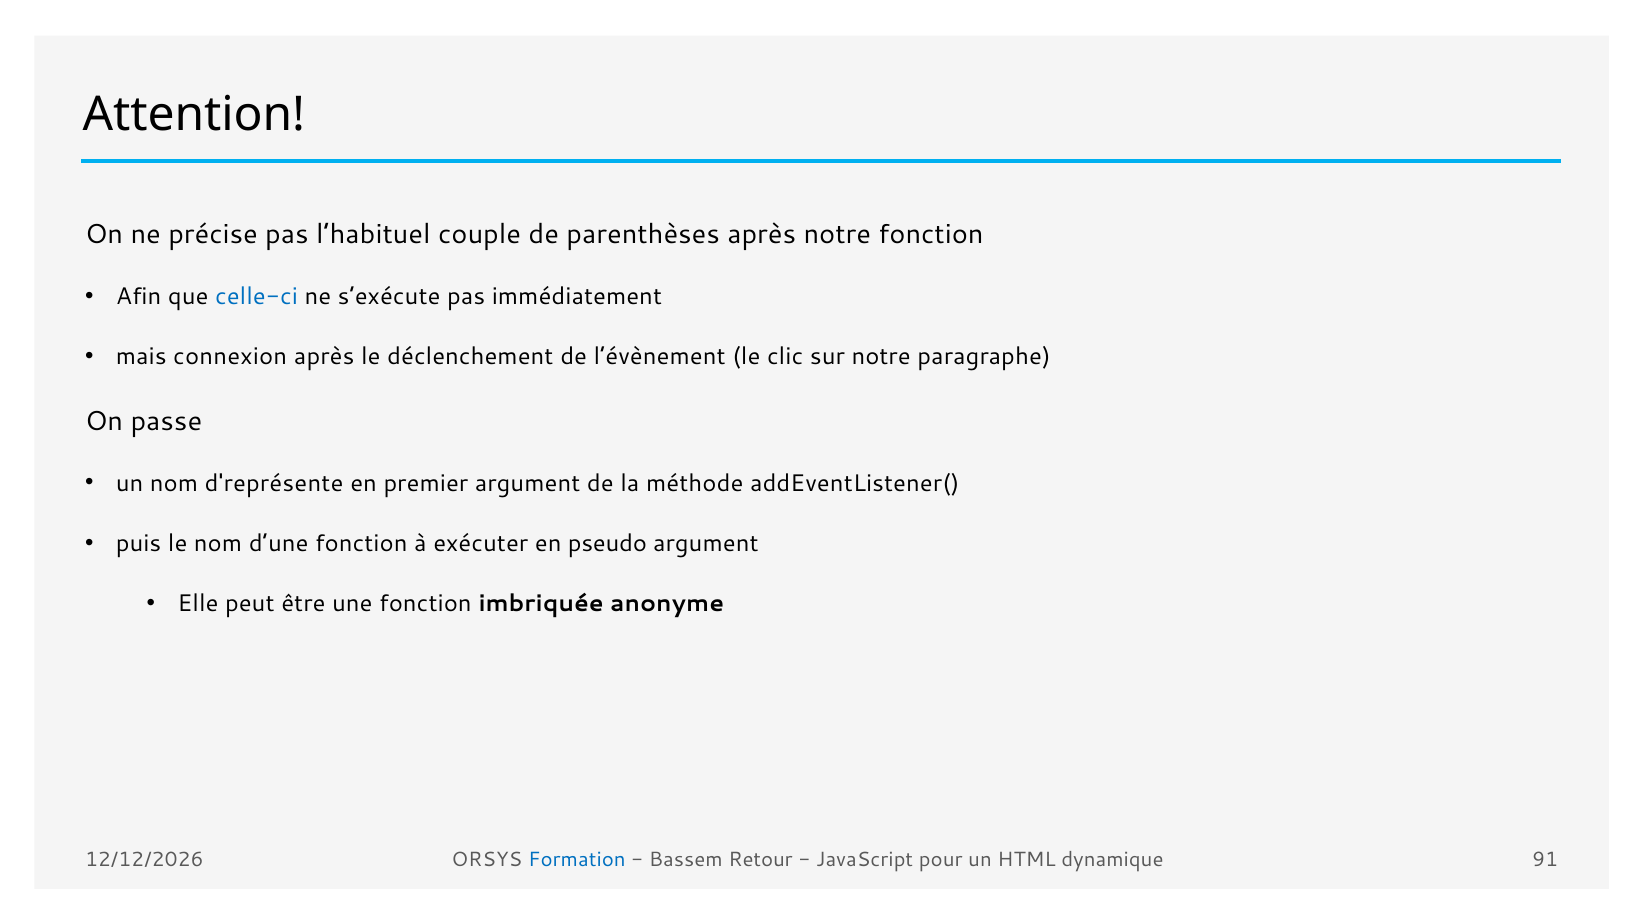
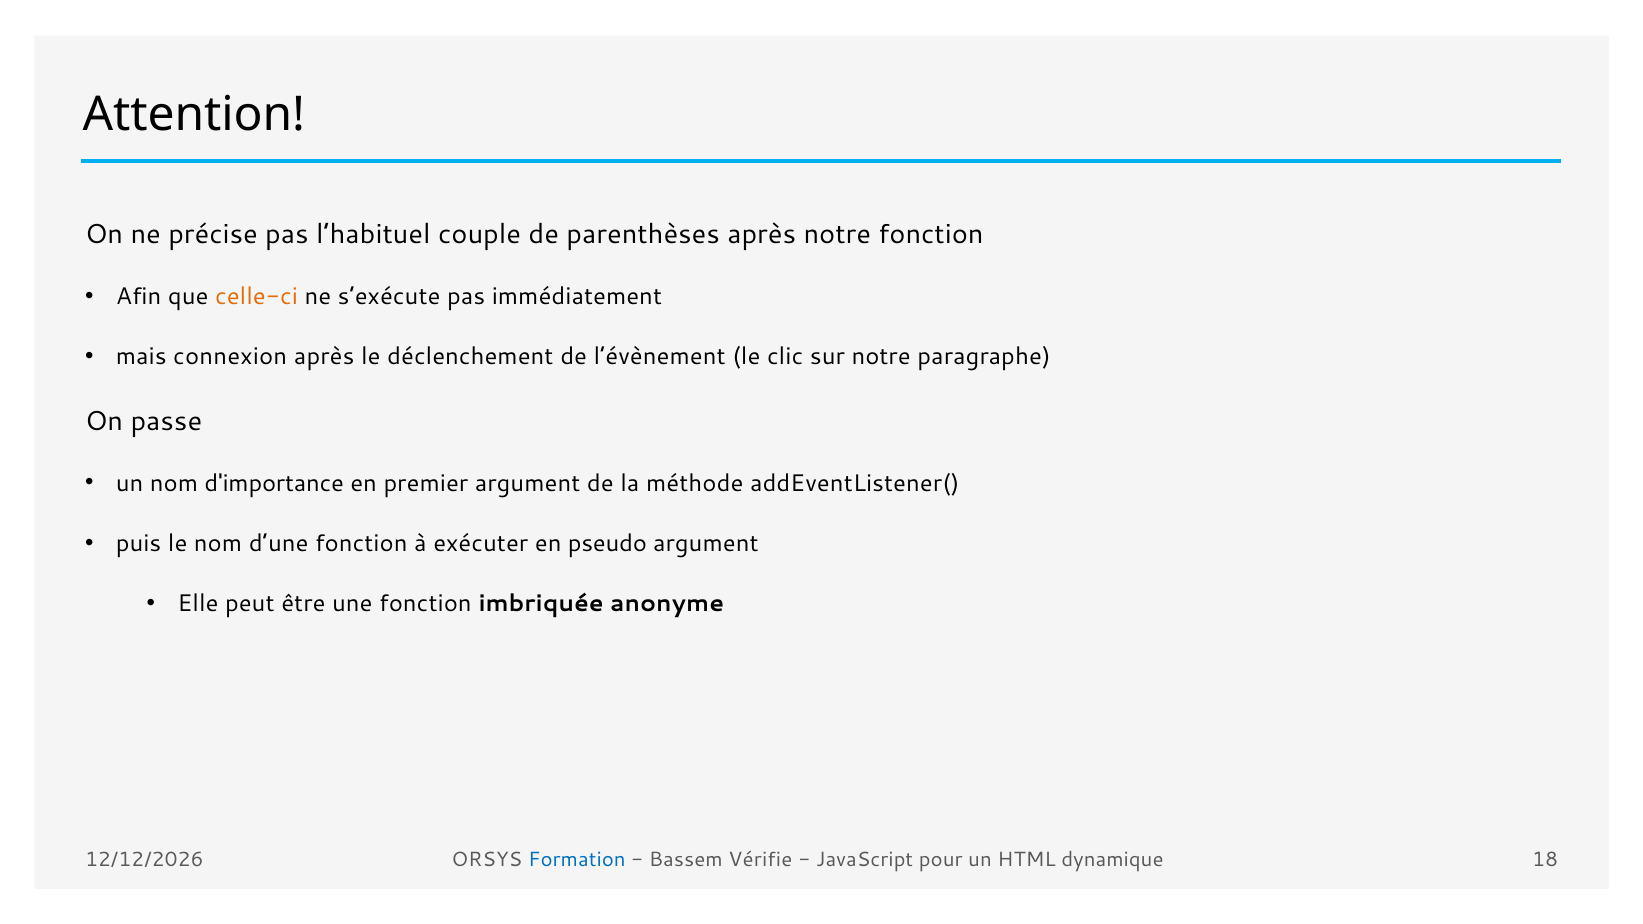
celle-ci colour: blue -> orange
d'représente: d'représente -> d'importance
Retour: Retour -> Vérifie
91: 91 -> 18
